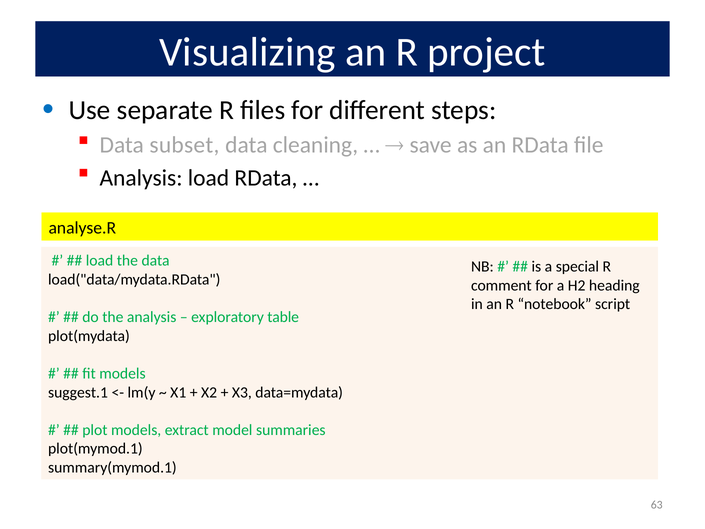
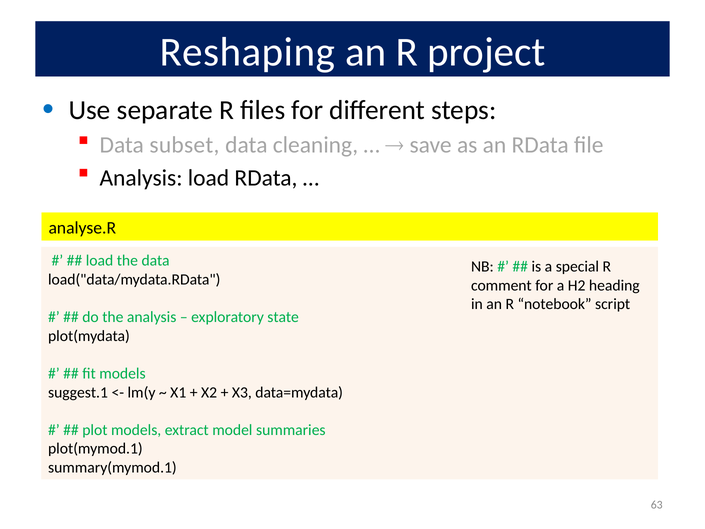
Visualizing: Visualizing -> Reshaping
table: table -> state
